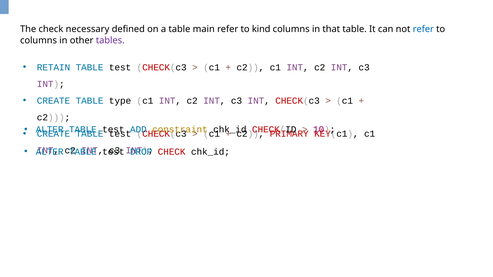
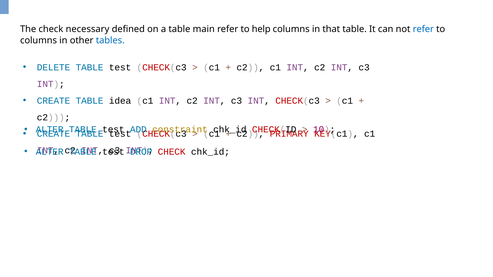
kind: kind -> help
tables colour: purple -> blue
RETAIN: RETAIN -> DELETE
type: type -> idea
